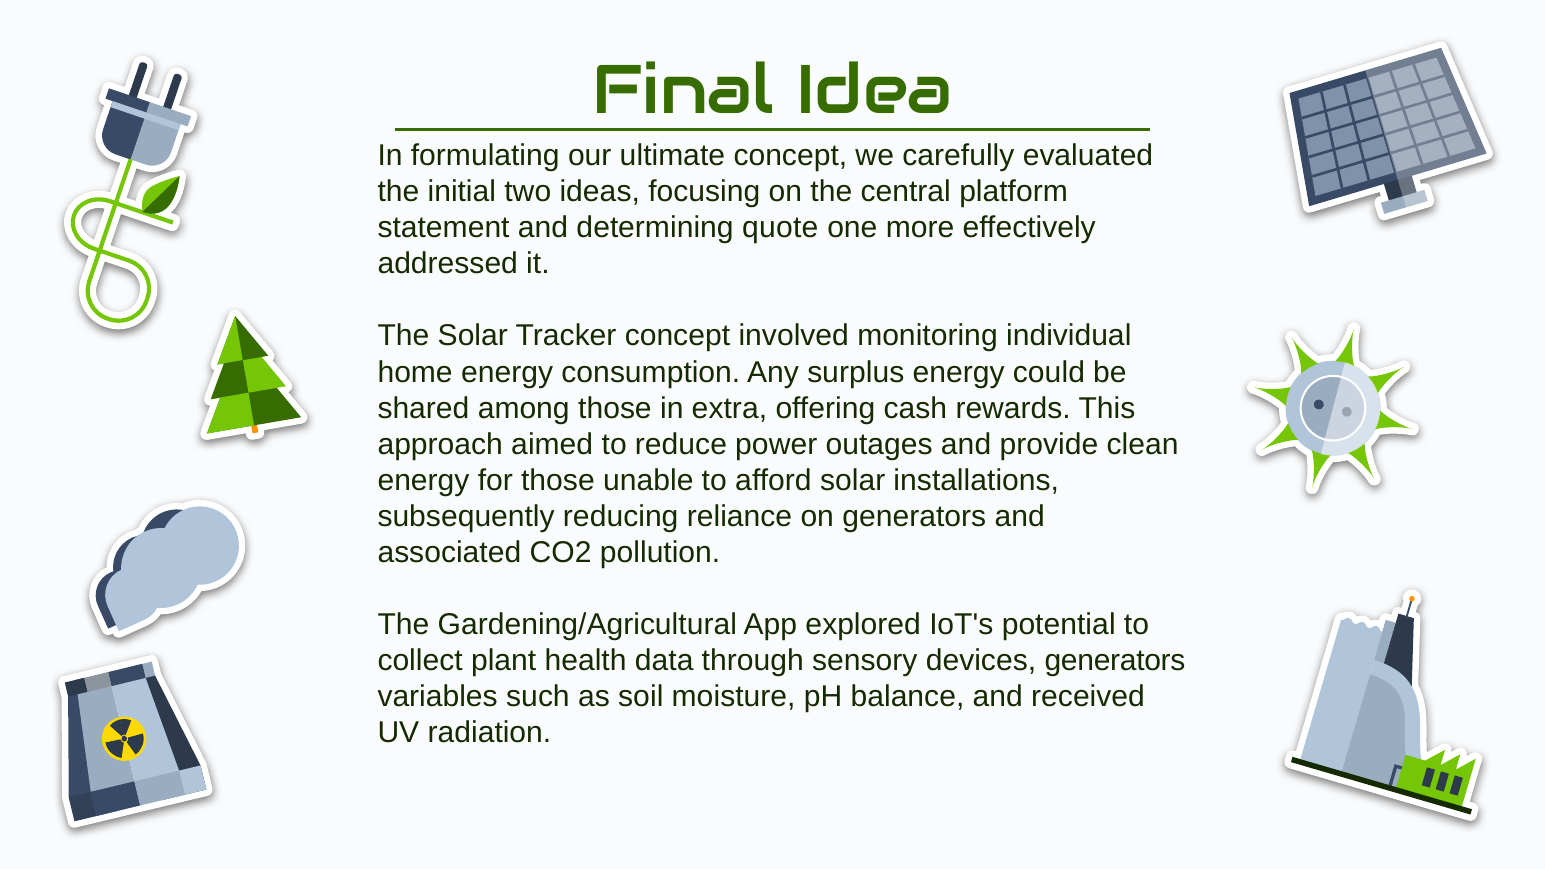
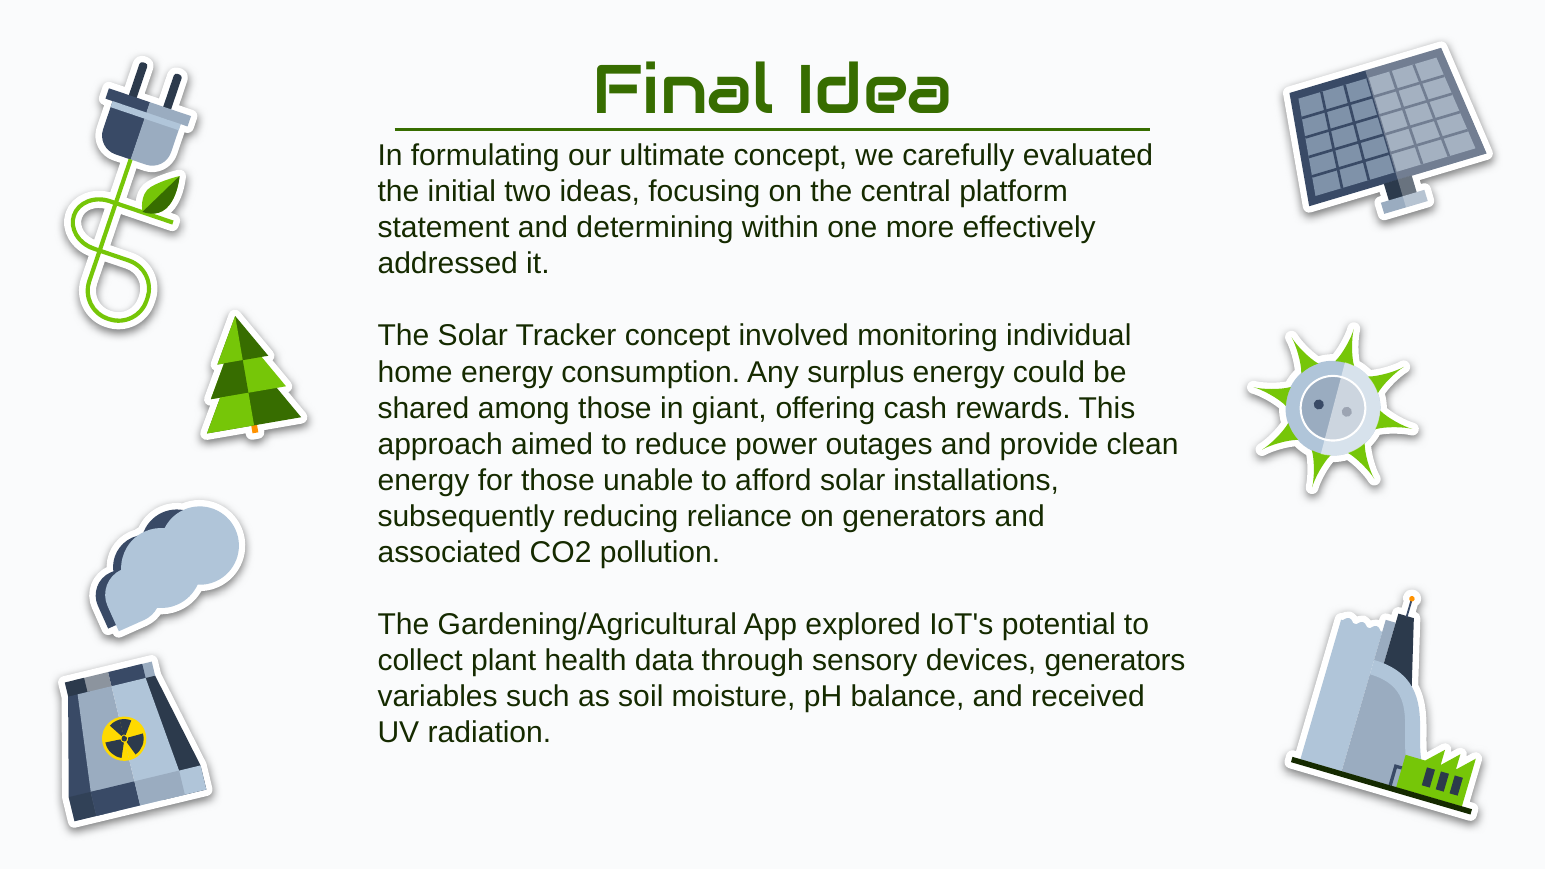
quote: quote -> within
extra: extra -> giant
